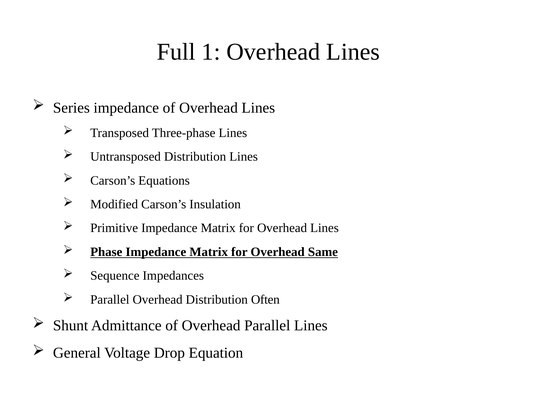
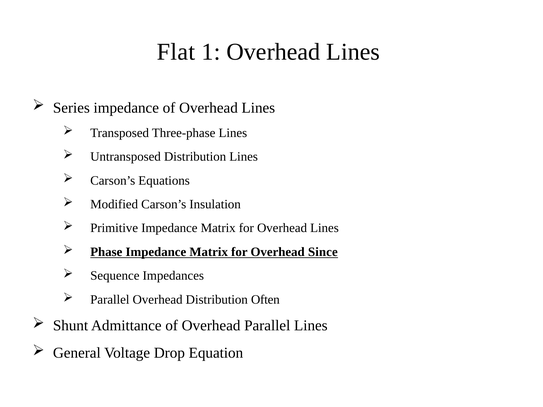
Full: Full -> Flat
Same: Same -> Since
